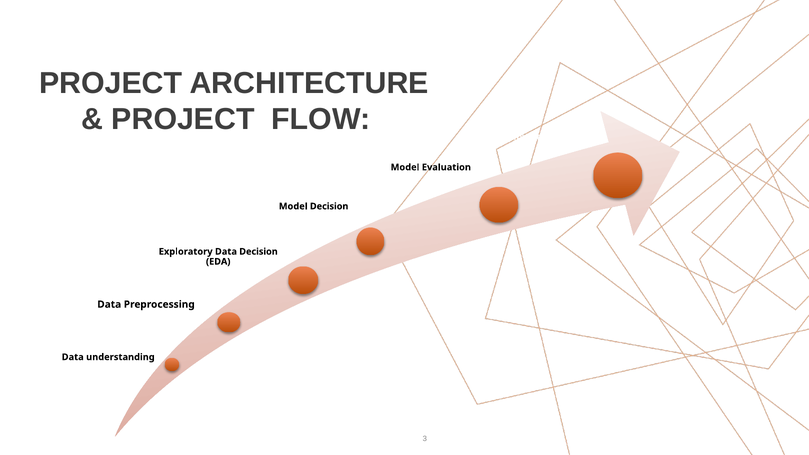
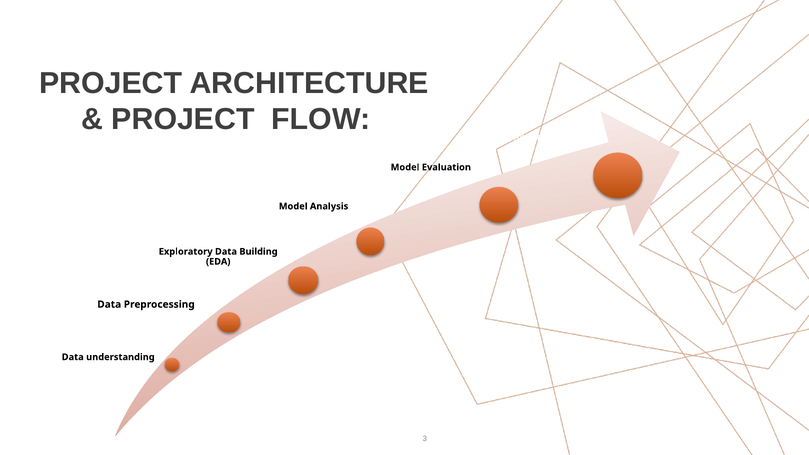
Model Decision: Decision -> Analysis
Data Decision: Decision -> Building
